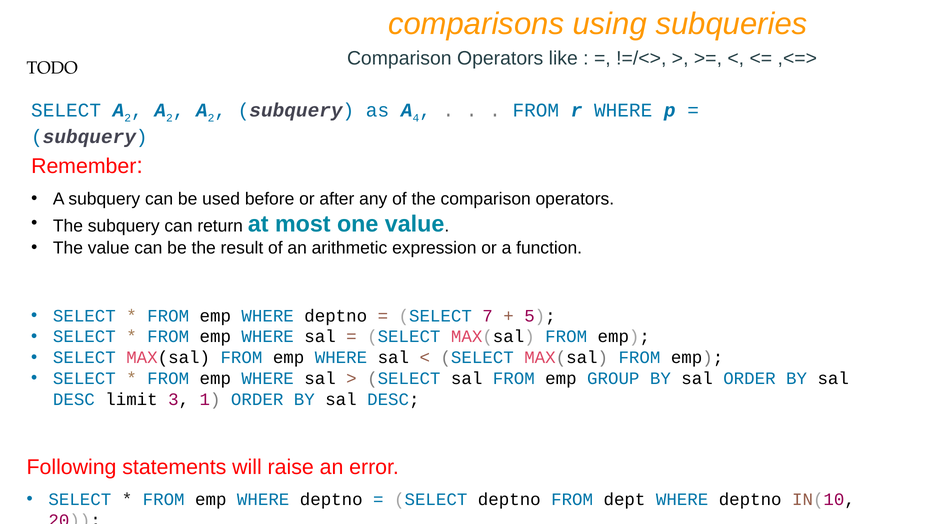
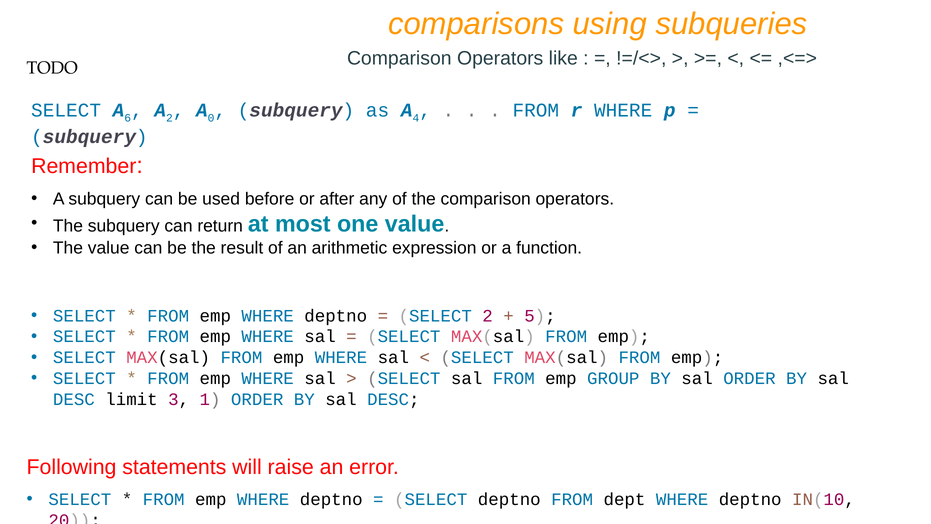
SELECT A 2: 2 -> 6
2 at (211, 118): 2 -> 0
SELECT 7: 7 -> 2
